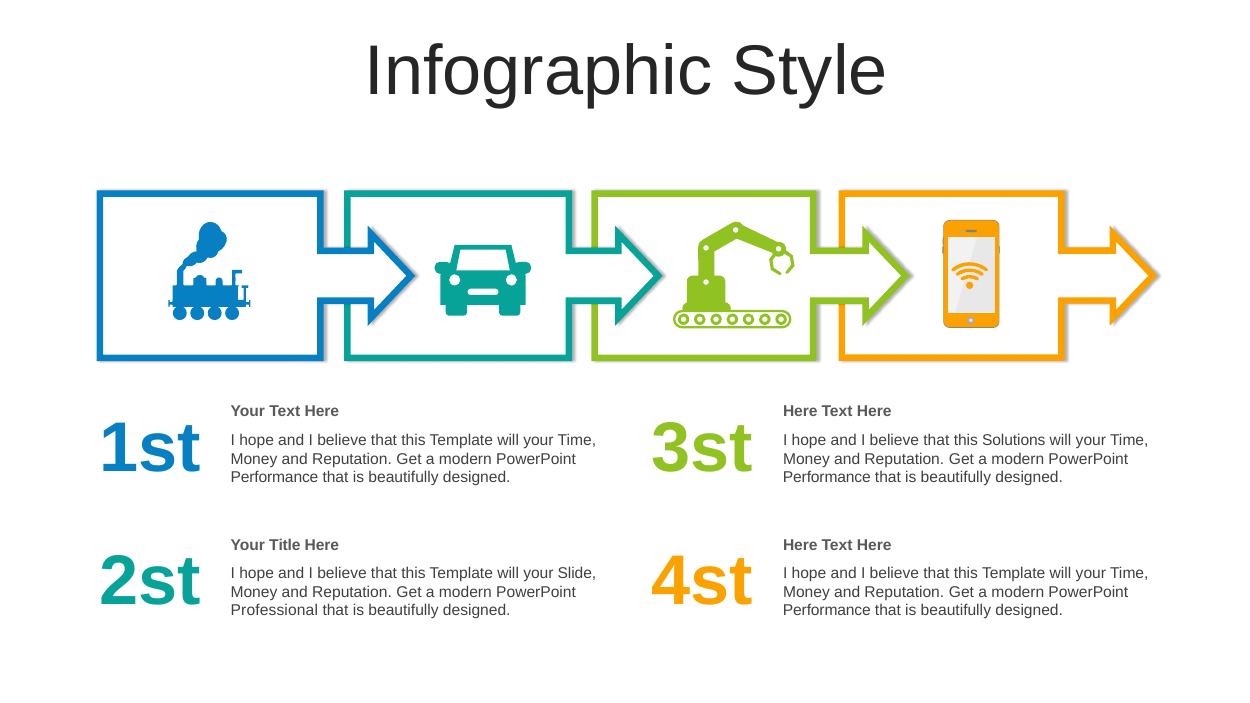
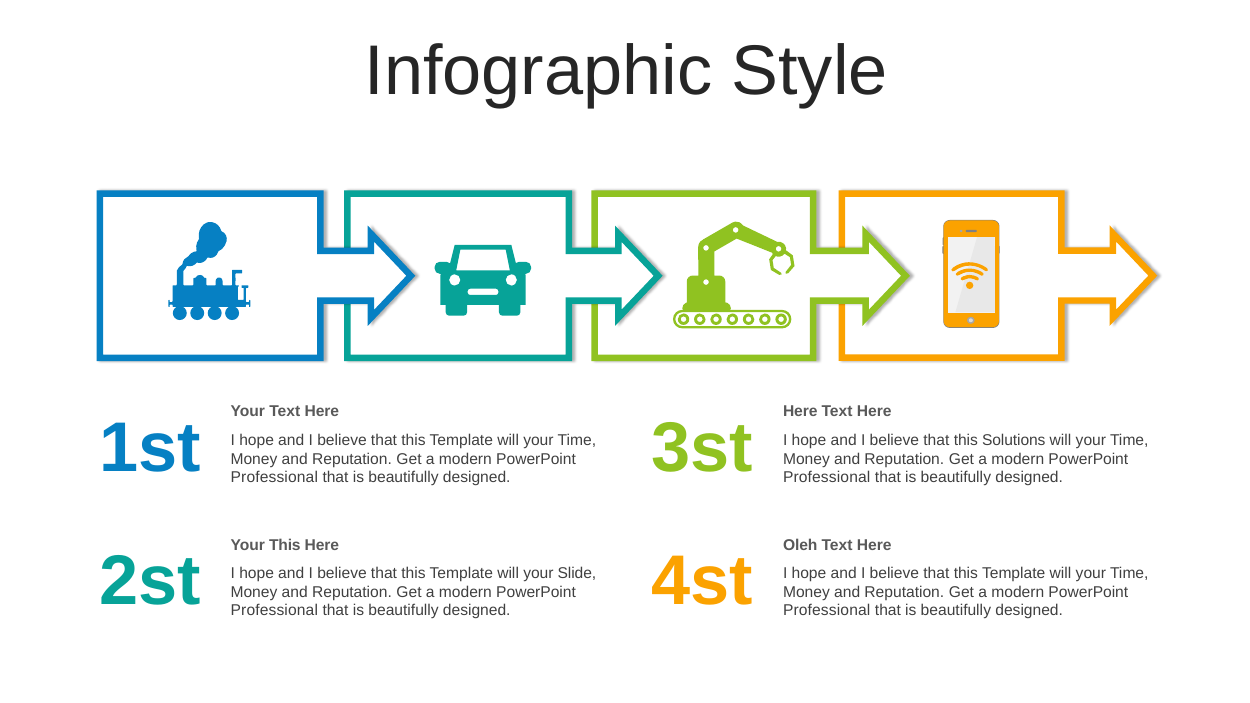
Performance at (274, 478): Performance -> Professional
Performance at (827, 478): Performance -> Professional
Your Title: Title -> This
Here at (800, 545): Here -> Oleh
Performance at (827, 611): Performance -> Professional
